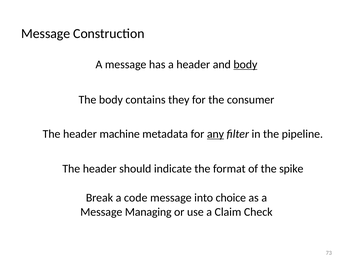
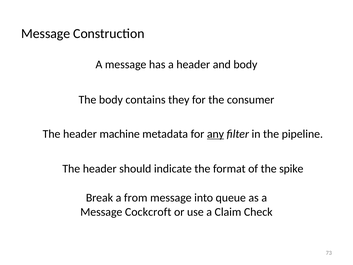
body at (245, 64) underline: present -> none
code: code -> from
choice: choice -> queue
Managing: Managing -> Cockcroft
